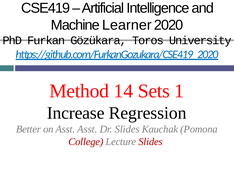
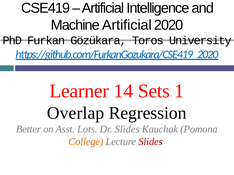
Machine Learner: Learner -> Artificial
Method: Method -> Learner
Increase: Increase -> Overlap
Asst Asst: Asst -> Lots
College colour: red -> orange
